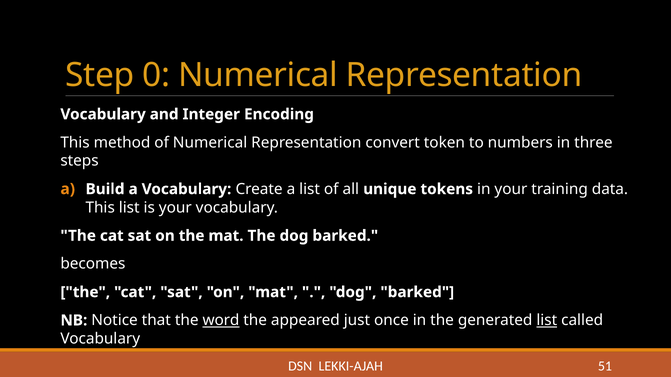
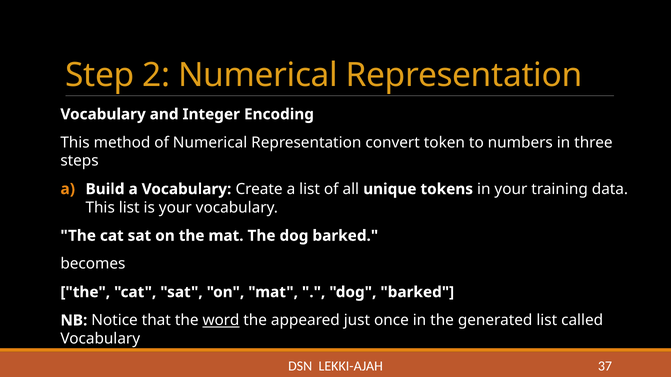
0: 0 -> 2
list at (547, 321) underline: present -> none
51: 51 -> 37
